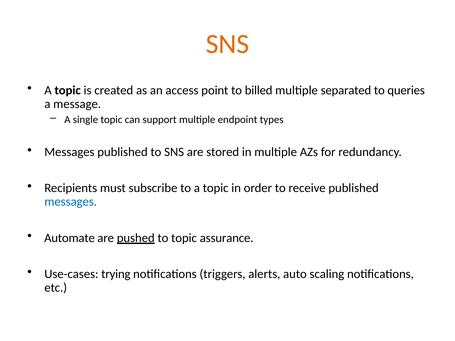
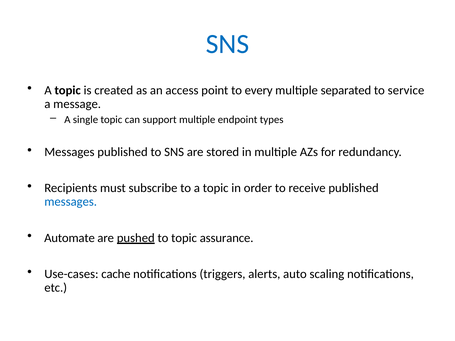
SNS at (227, 44) colour: orange -> blue
billed: billed -> every
queries: queries -> service
trying: trying -> cache
